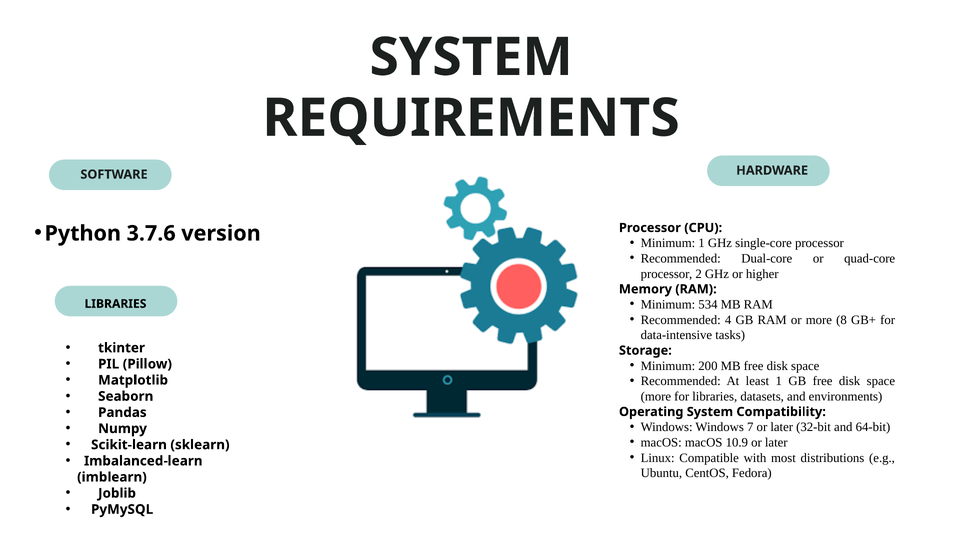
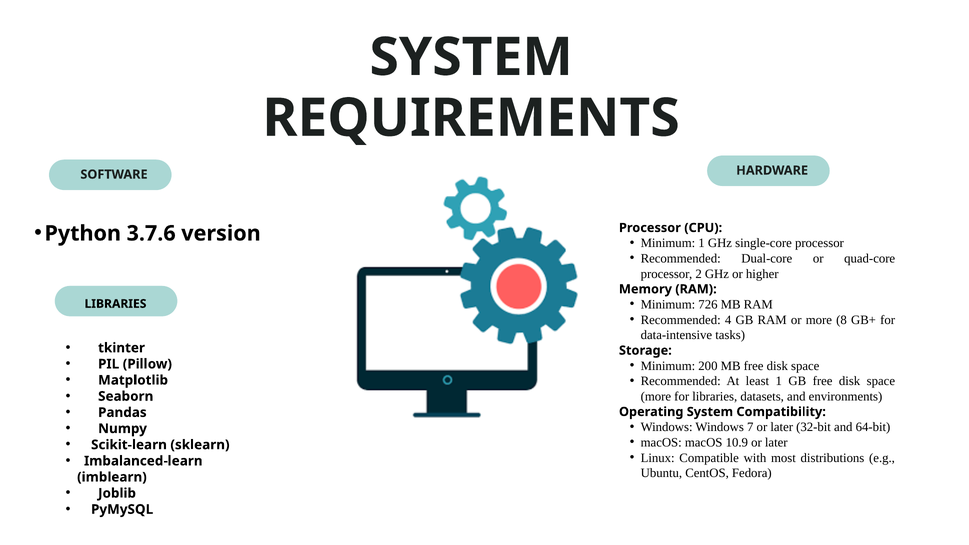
534: 534 -> 726
